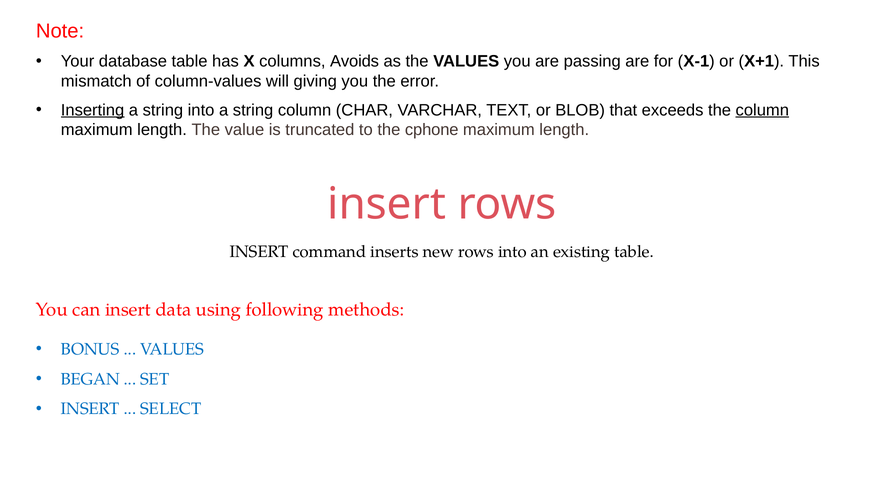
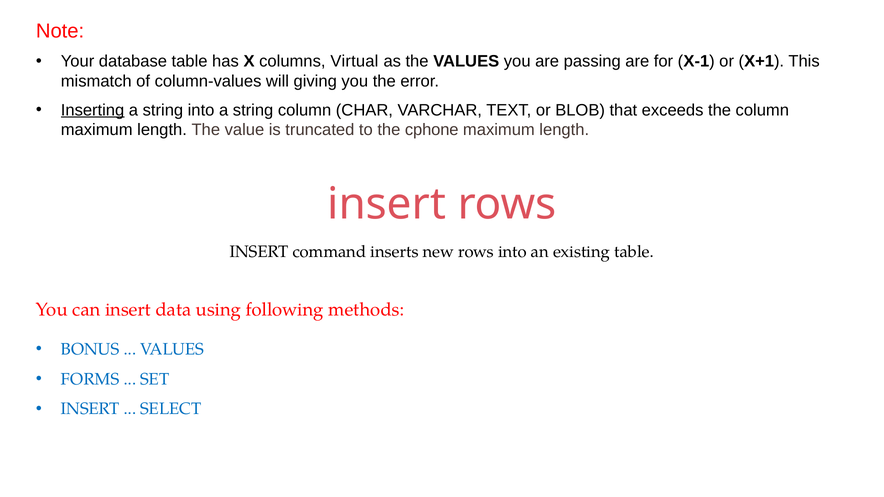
Avoids: Avoids -> Virtual
column at (762, 110) underline: present -> none
BEGAN: BEGAN -> FORMS
